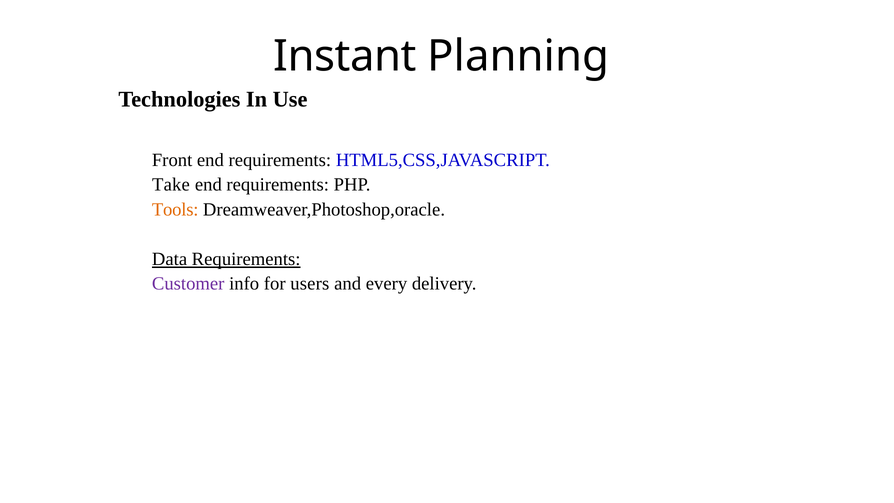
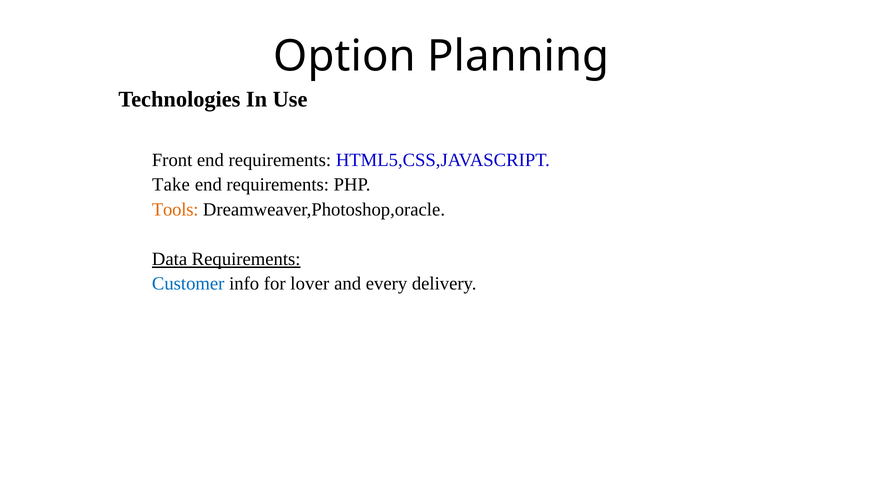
Instant: Instant -> Option
Customer colour: purple -> blue
users: users -> lover
